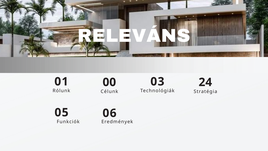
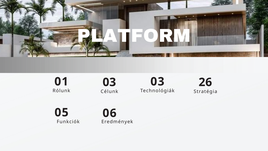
RELEVÁNS: RELEVÁNS -> PLATFORM
Rólunk 00: 00 -> 03
24: 24 -> 26
